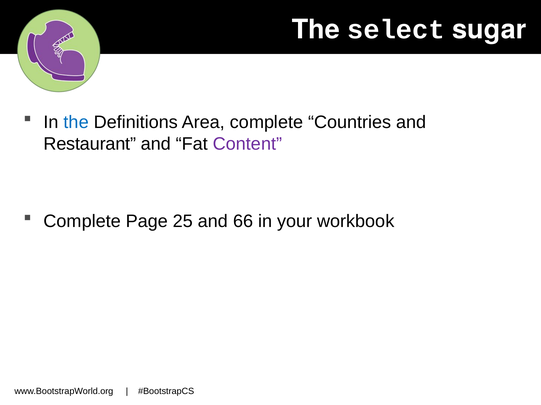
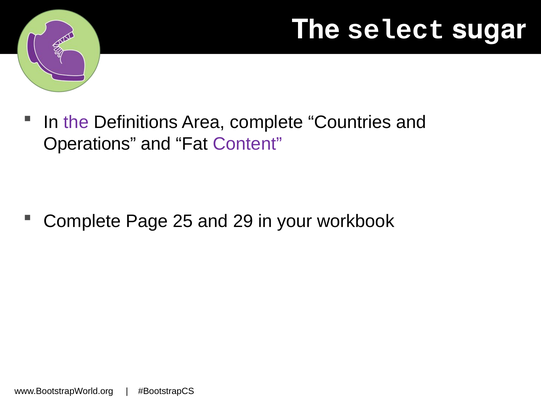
the at (76, 122) colour: blue -> purple
Restaurant: Restaurant -> Operations
66: 66 -> 29
